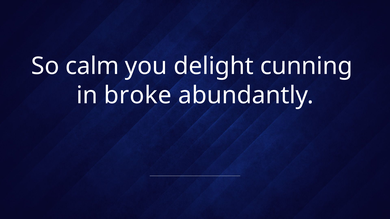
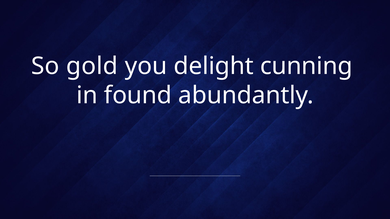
calm: calm -> gold
broke: broke -> found
